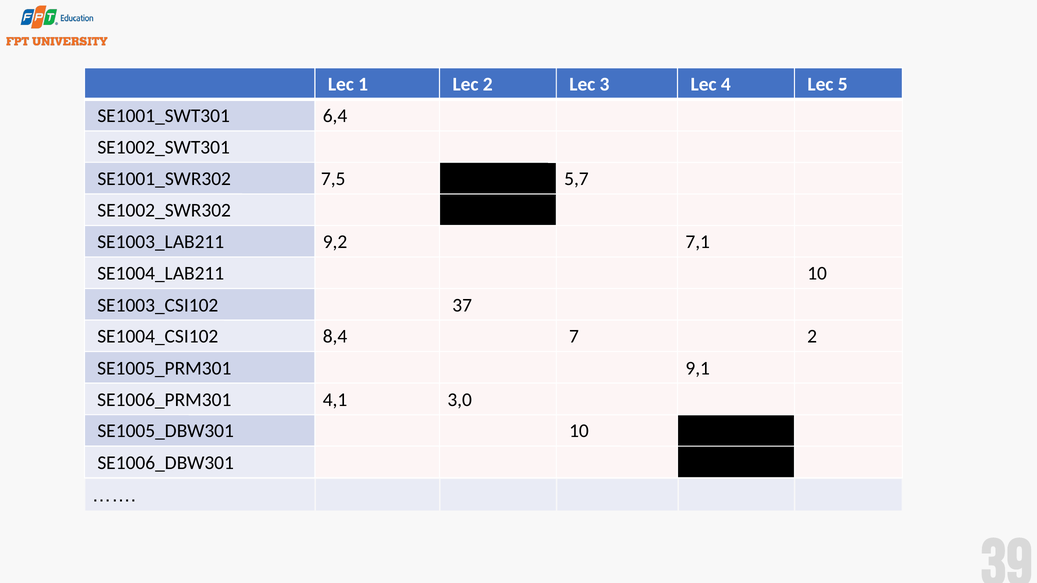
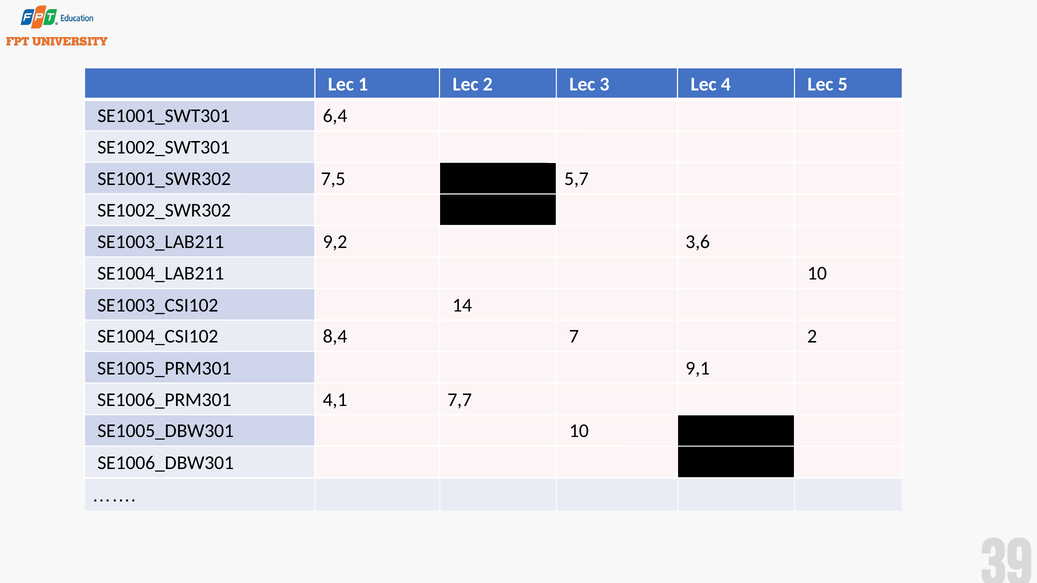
7,1: 7,1 -> 3,6
37: 37 -> 14
3,0: 3,0 -> 7,7
